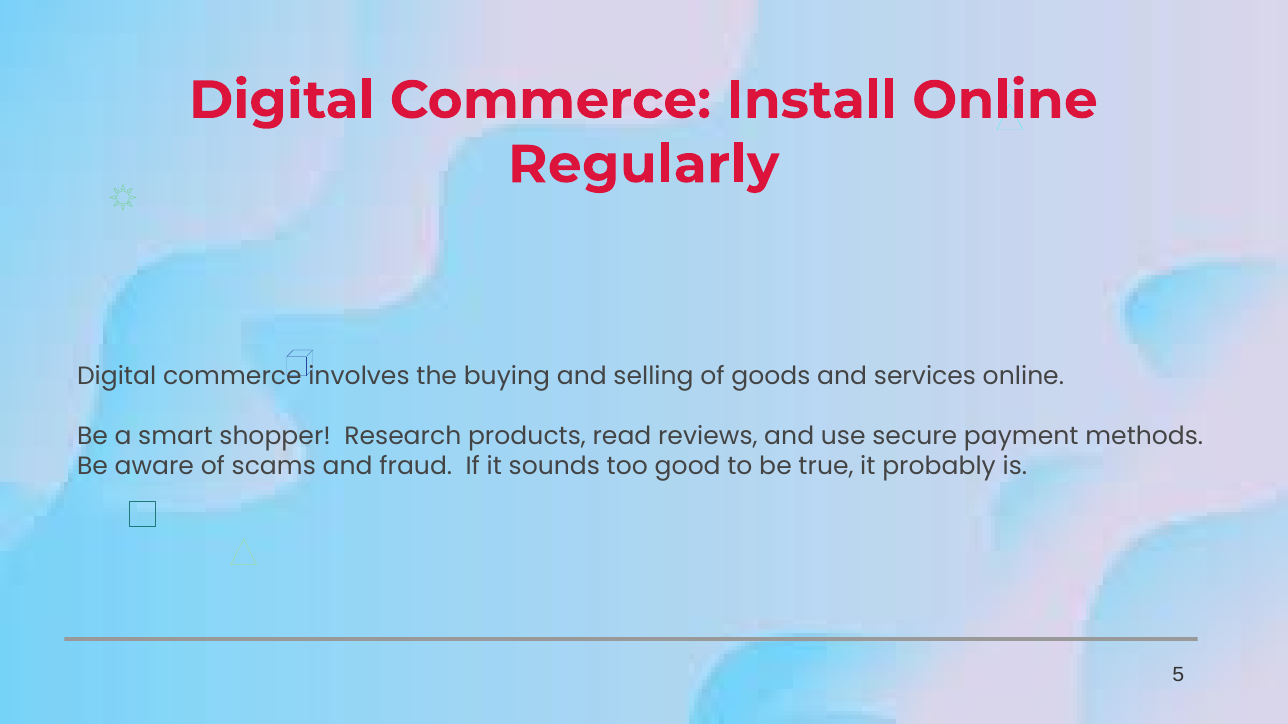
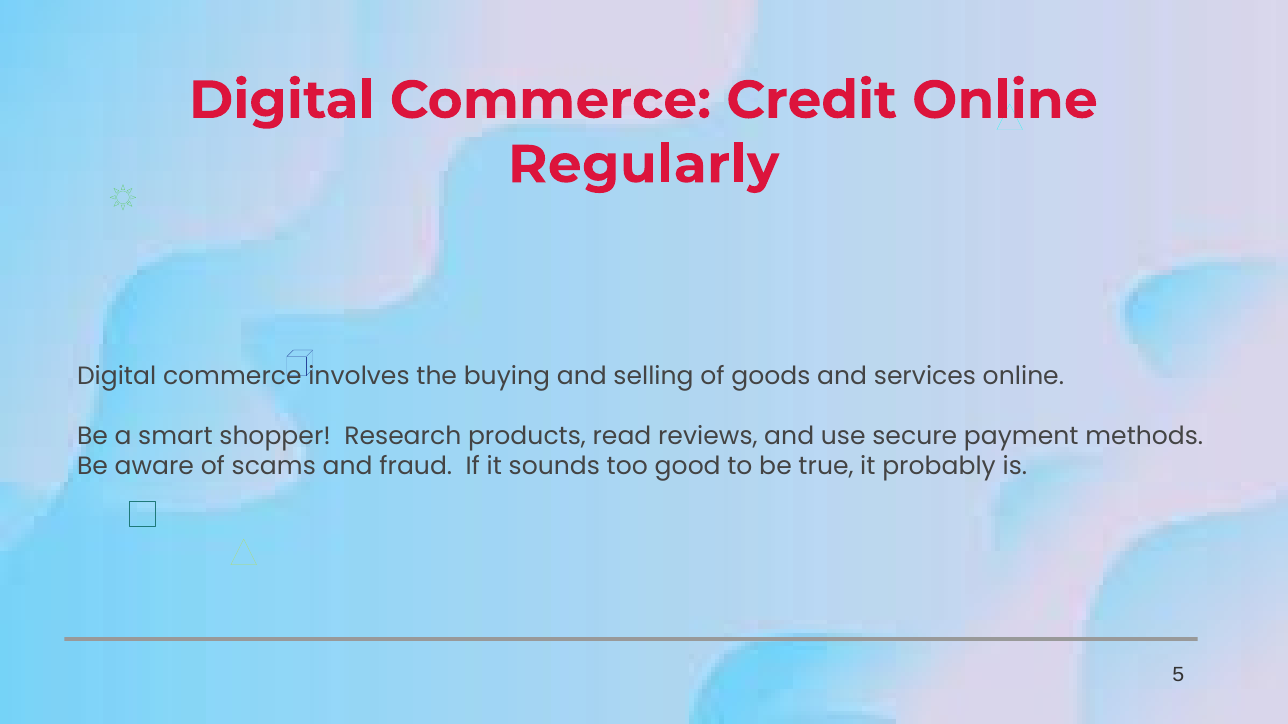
Install: Install -> Credit
